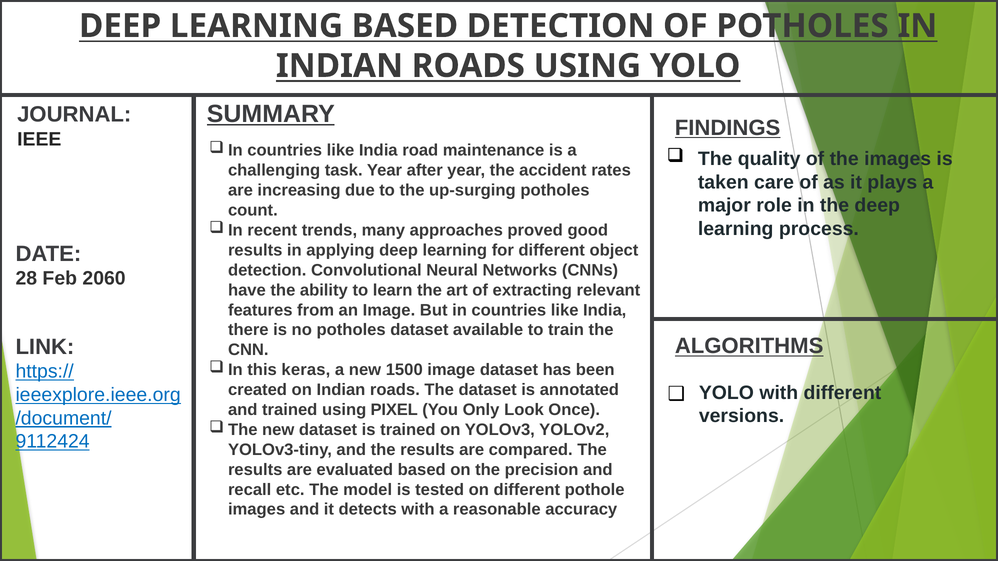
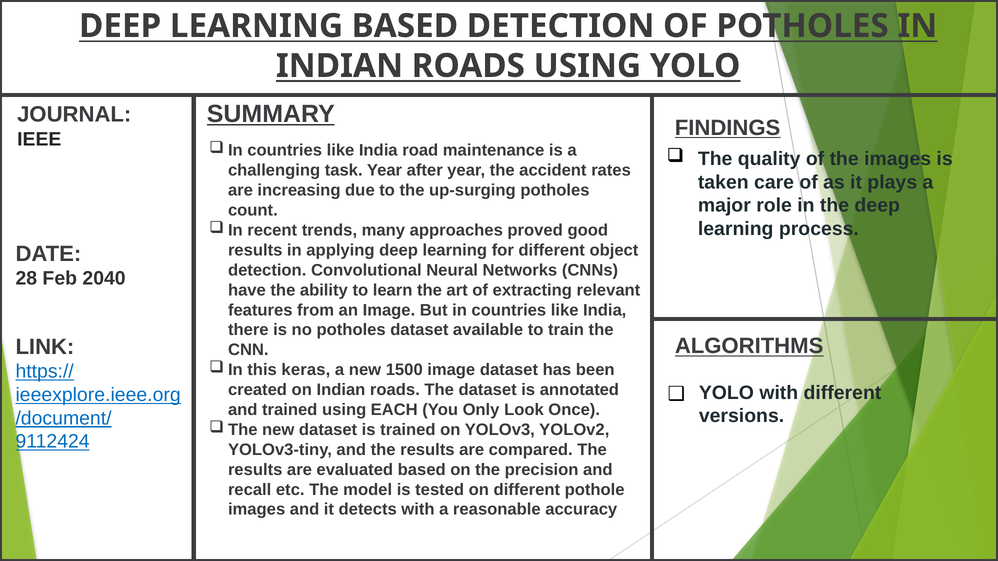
2060: 2060 -> 2040
PIXEL: PIXEL -> EACH
